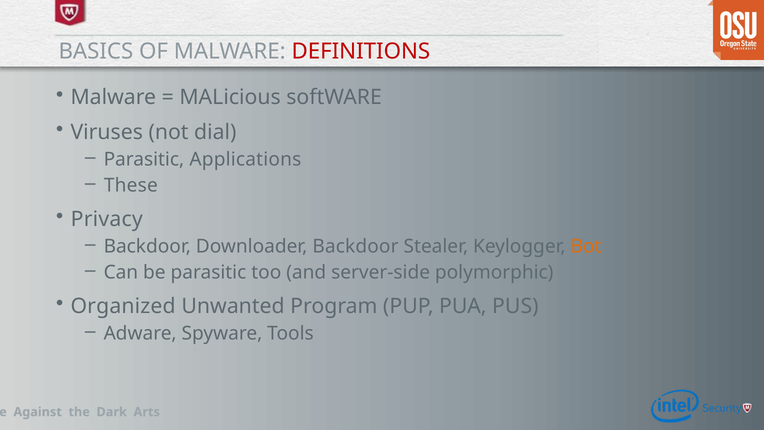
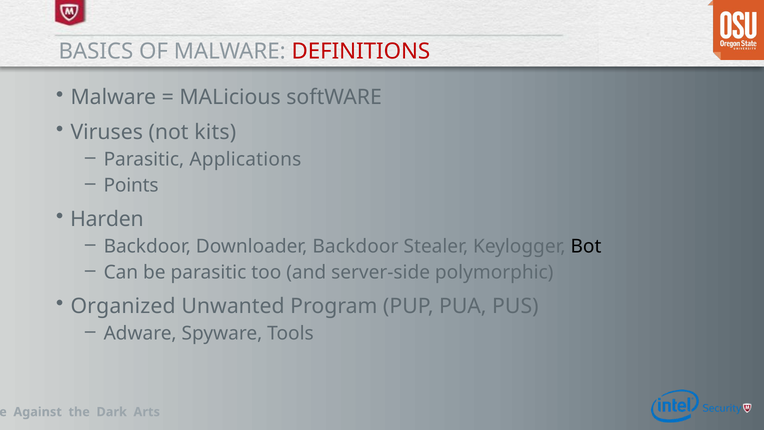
dial: dial -> kits
These: These -> Points
Privacy: Privacy -> Harden
Bot colour: orange -> black
